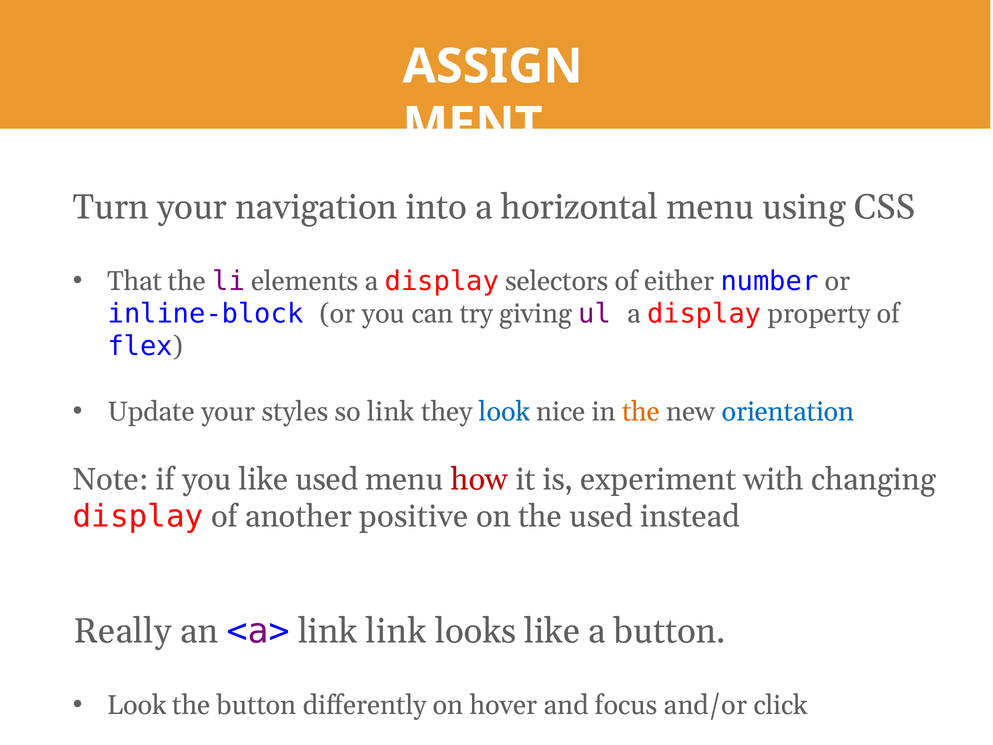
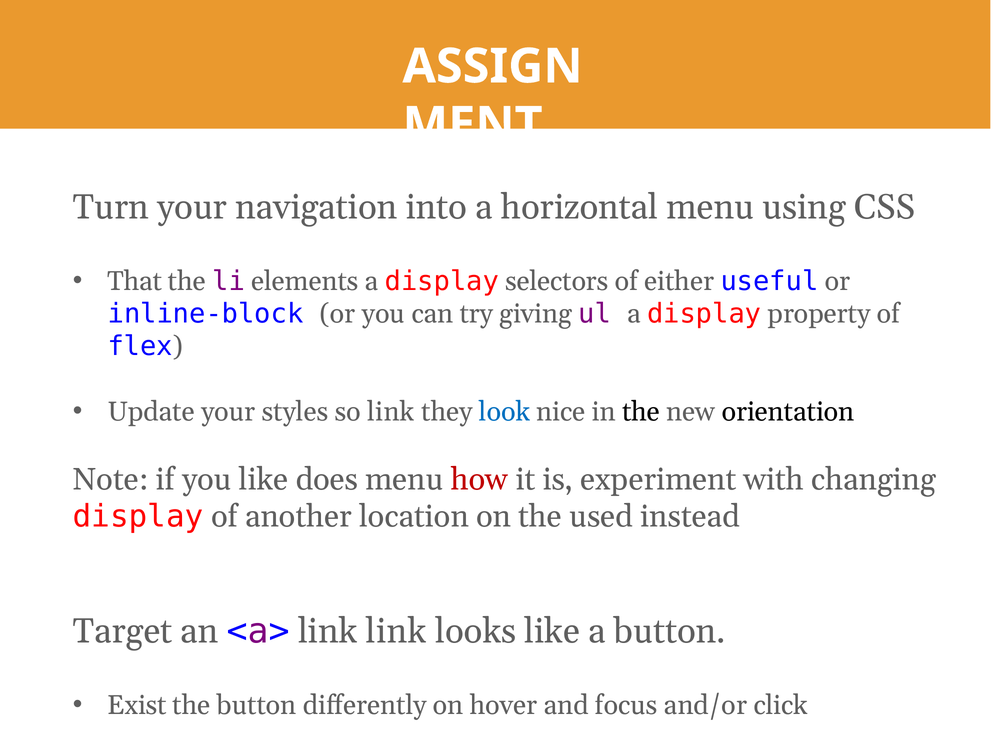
number: number -> useful
the at (641, 412) colour: orange -> black
orientation colour: blue -> black
like used: used -> does
positive: positive -> location
Really: Really -> Target
Look at (137, 705): Look -> Exist
